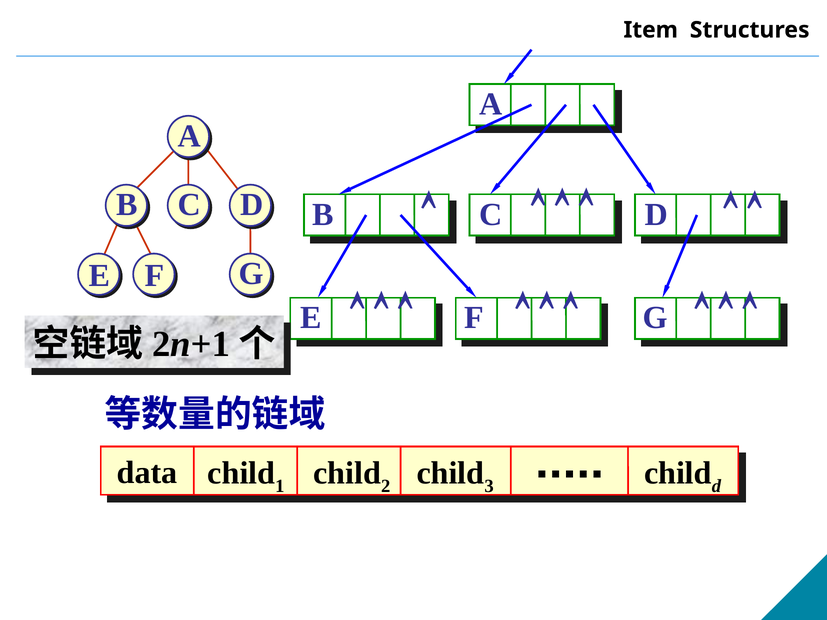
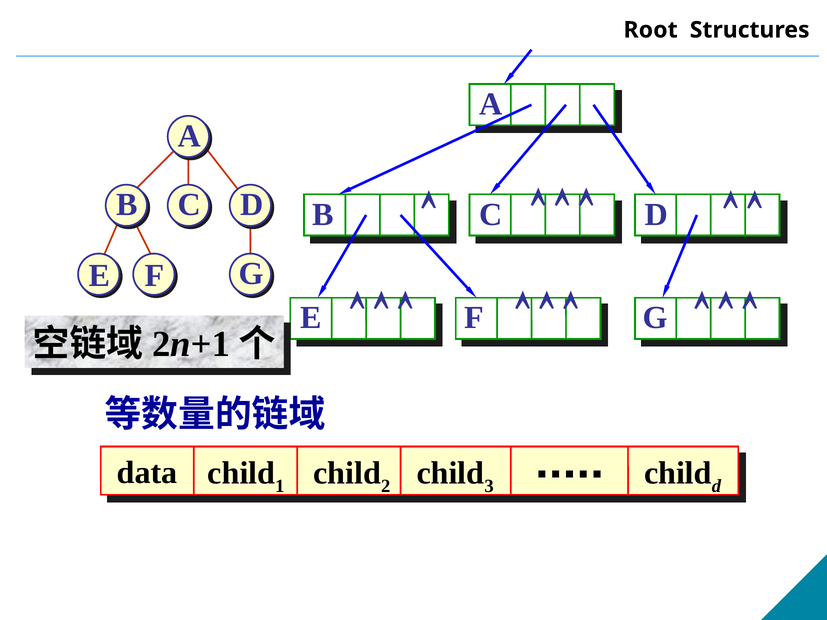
Item: Item -> Root
